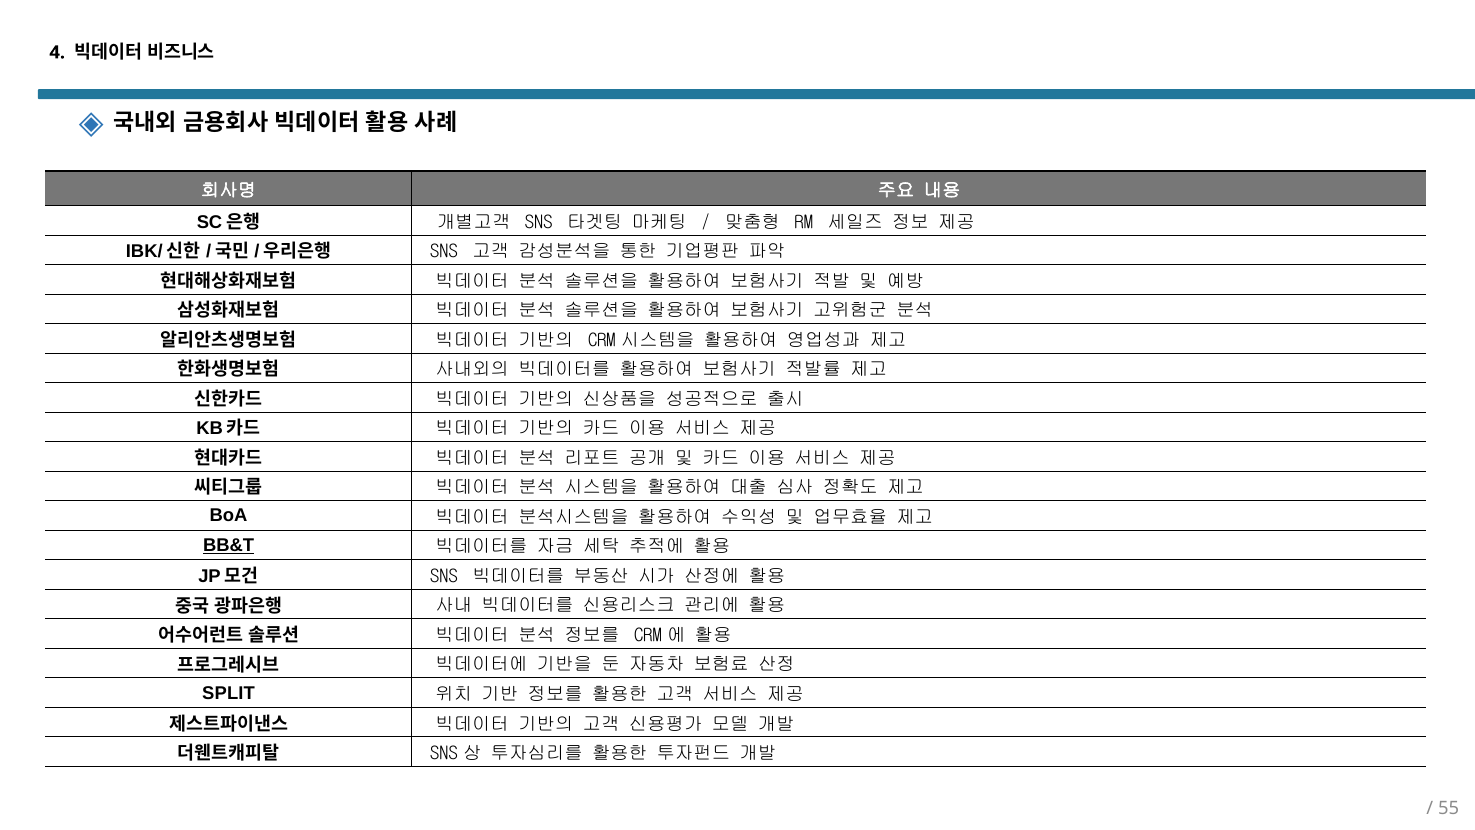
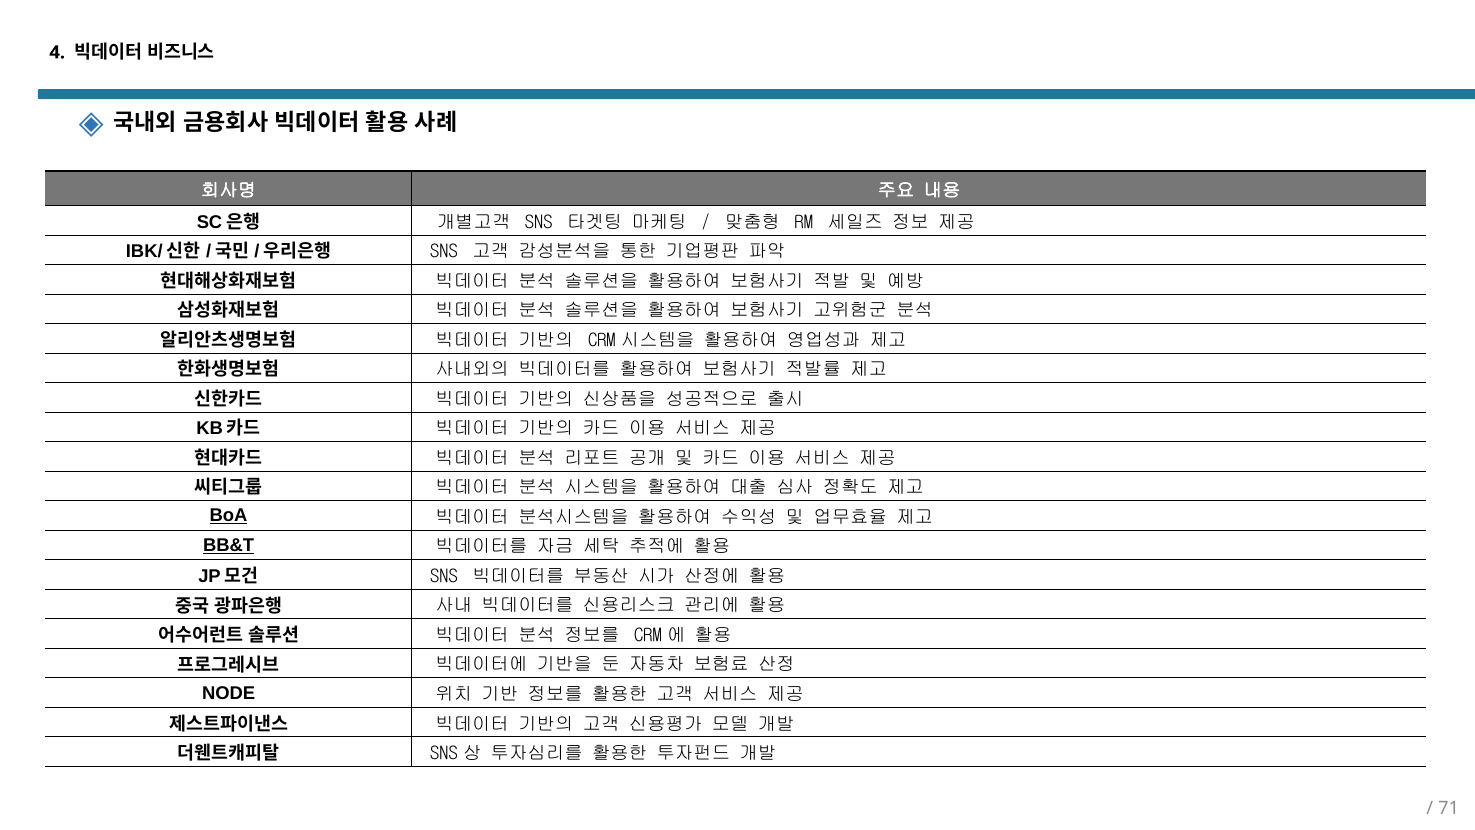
BoA underline: none -> present
SPLIT: SPLIT -> NODE
55: 55 -> 71
